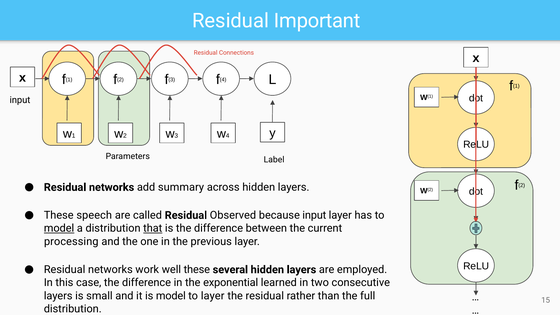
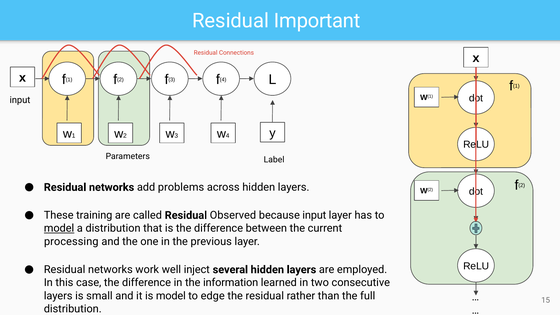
summary: summary -> problems
speech: speech -> training
that underline: present -> none
well these: these -> inject
exponential: exponential -> information
to layer: layer -> edge
